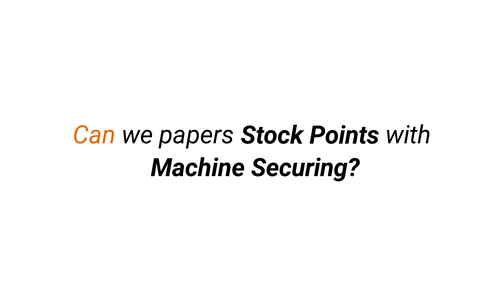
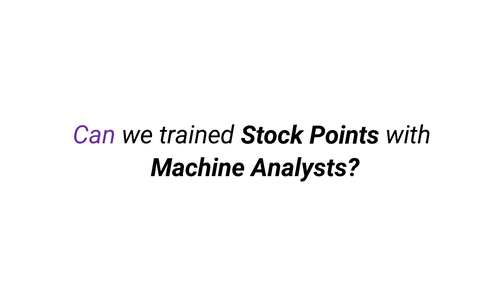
Can colour: orange -> purple
papers: papers -> trained
Securing: Securing -> Analysts
